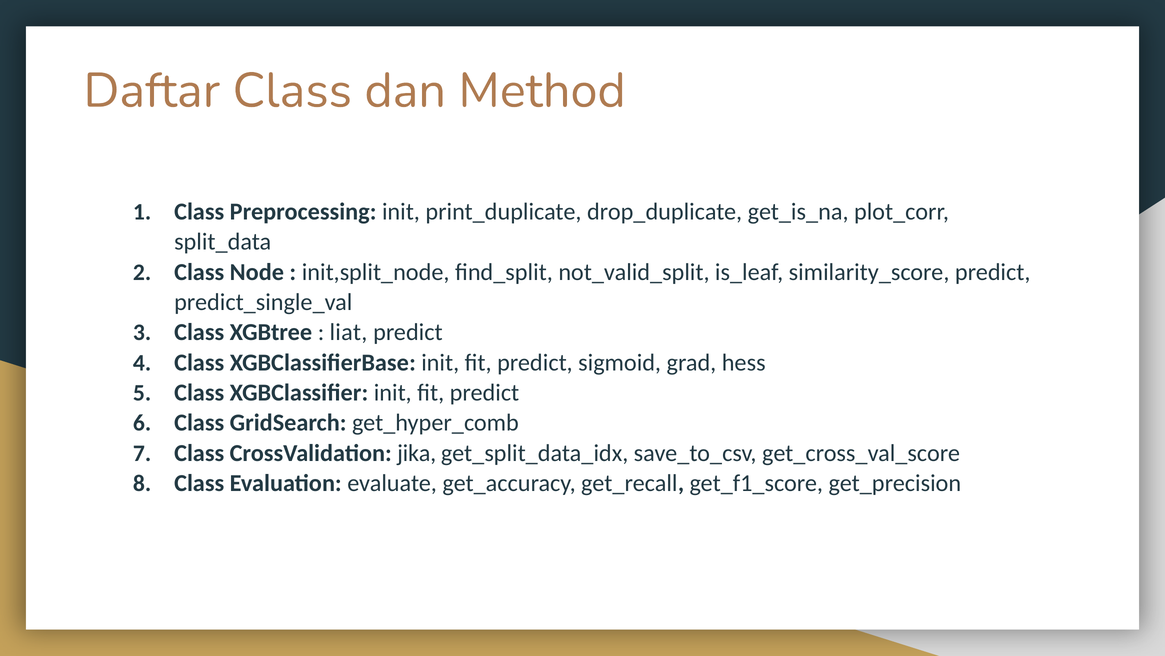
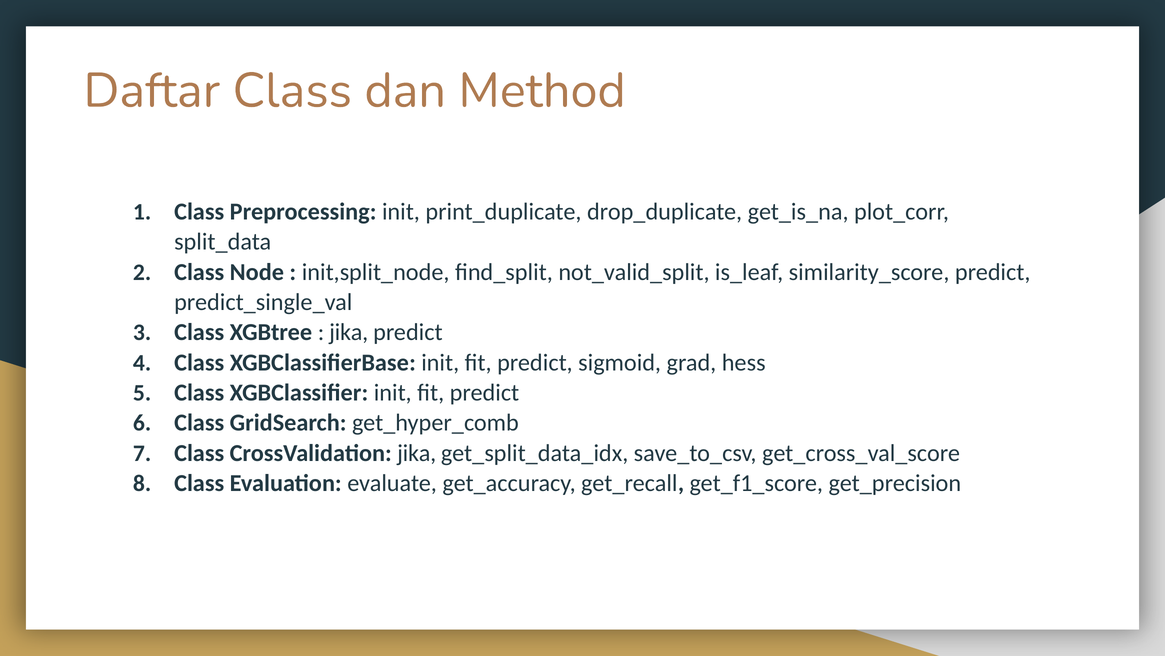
liat at (348, 332): liat -> jika
